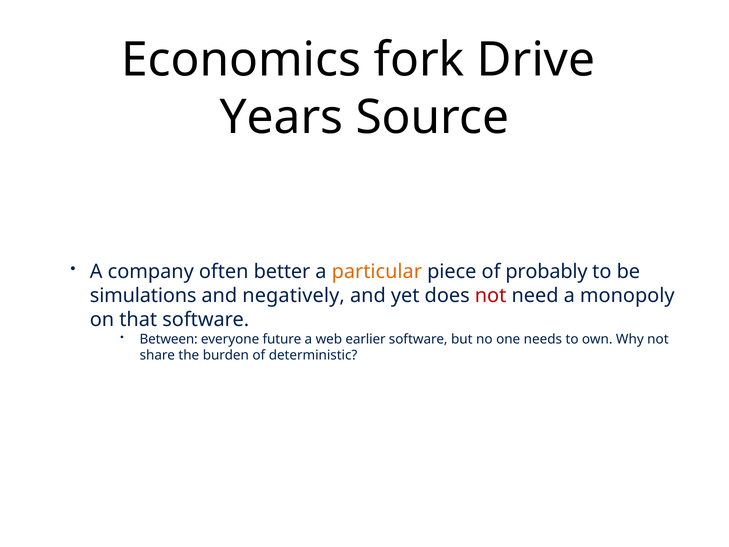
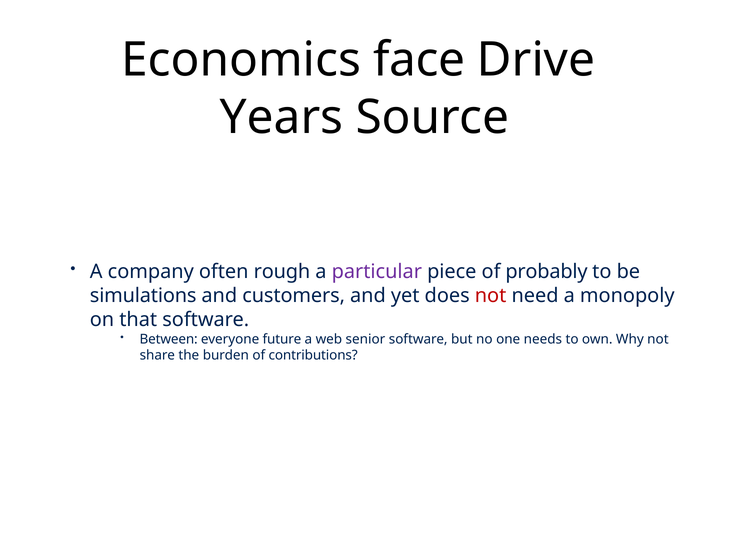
fork: fork -> face
better: better -> rough
particular colour: orange -> purple
negatively: negatively -> customers
earlier: earlier -> senior
deterministic: deterministic -> contributions
